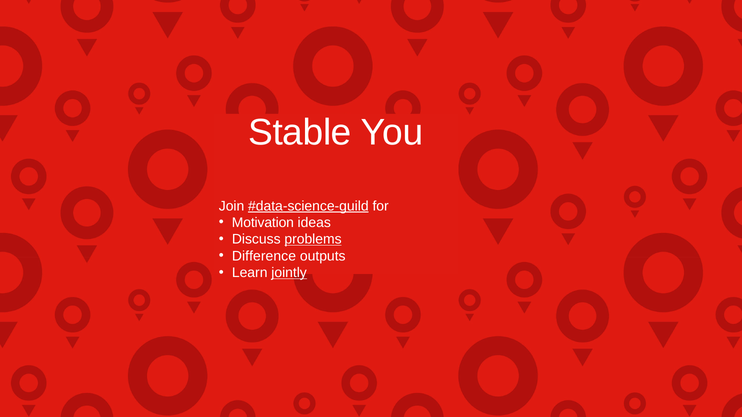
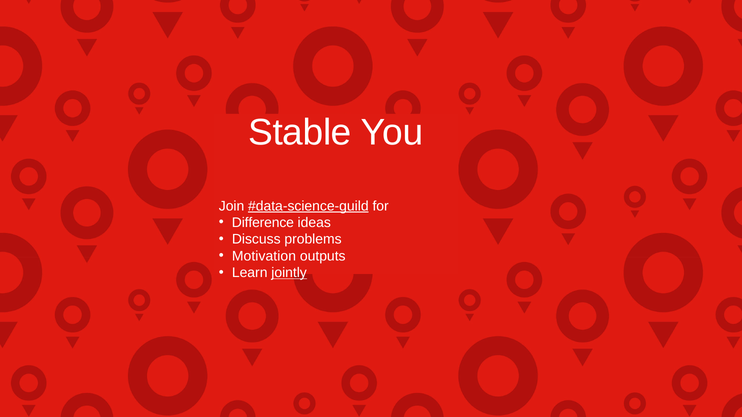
Motivation: Motivation -> Difference
problems underline: present -> none
Difference: Difference -> Motivation
